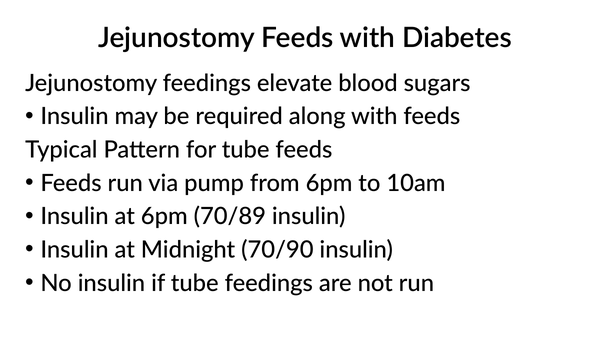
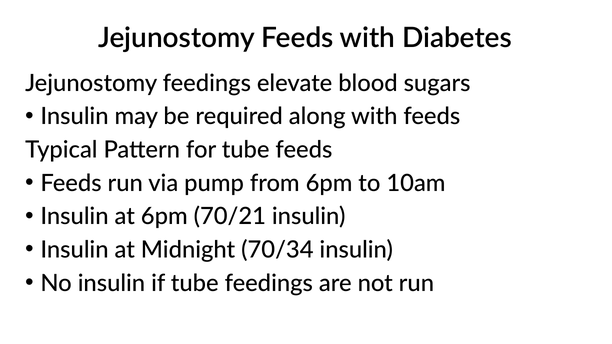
70/89: 70/89 -> 70/21
70/90: 70/90 -> 70/34
